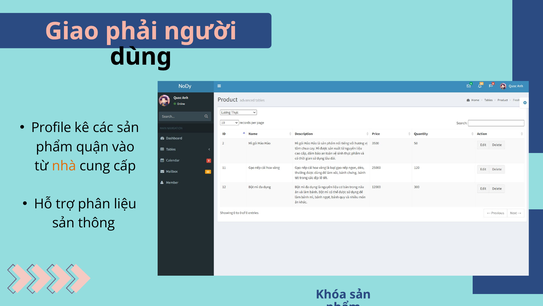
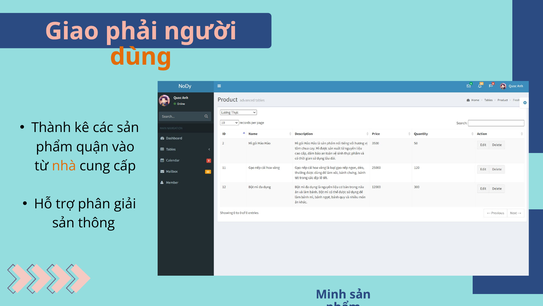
dùng colour: black -> orange
Profile: Profile -> Thành
liệu: liệu -> giải
Khóa: Khóa -> Minh
